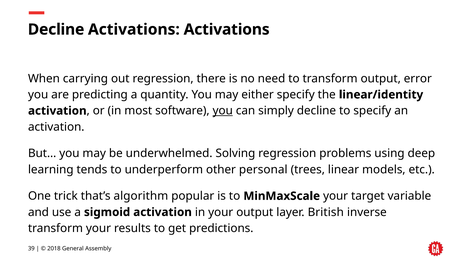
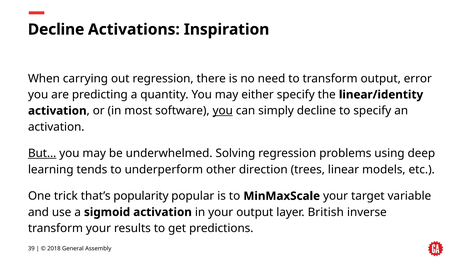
Activations Activations: Activations -> Inspiration
But… underline: none -> present
personal: personal -> direction
algorithm: algorithm -> popularity
